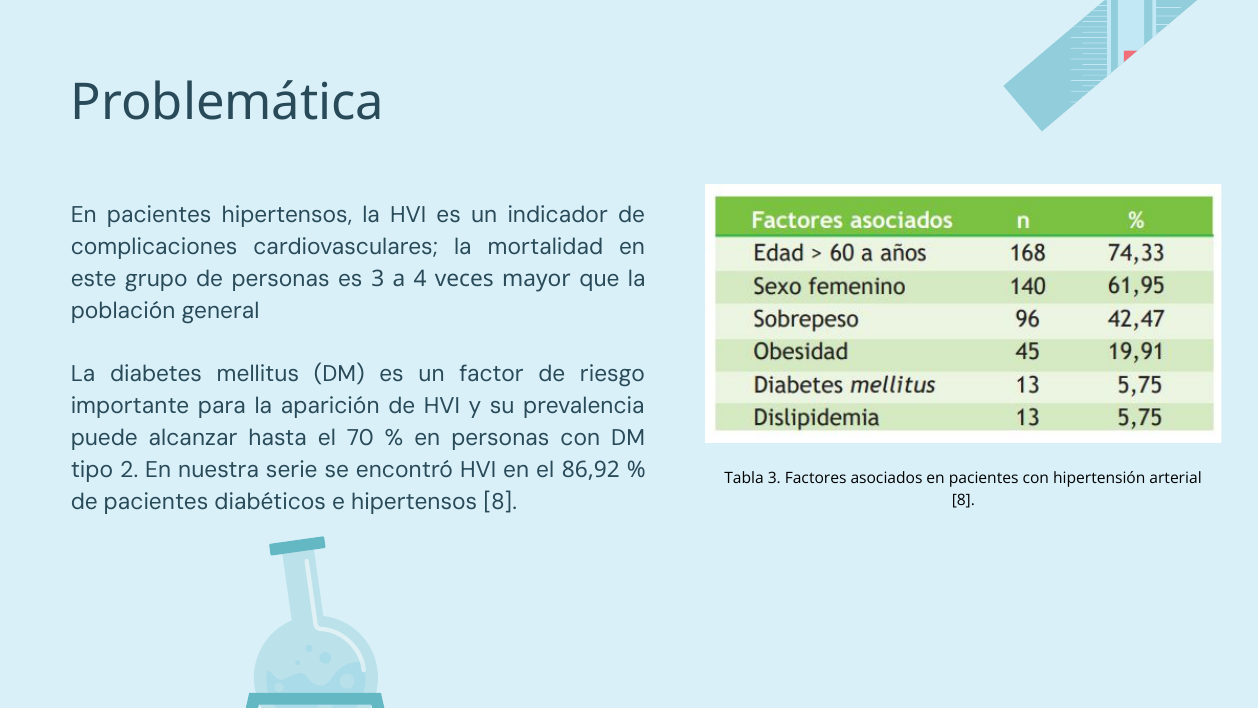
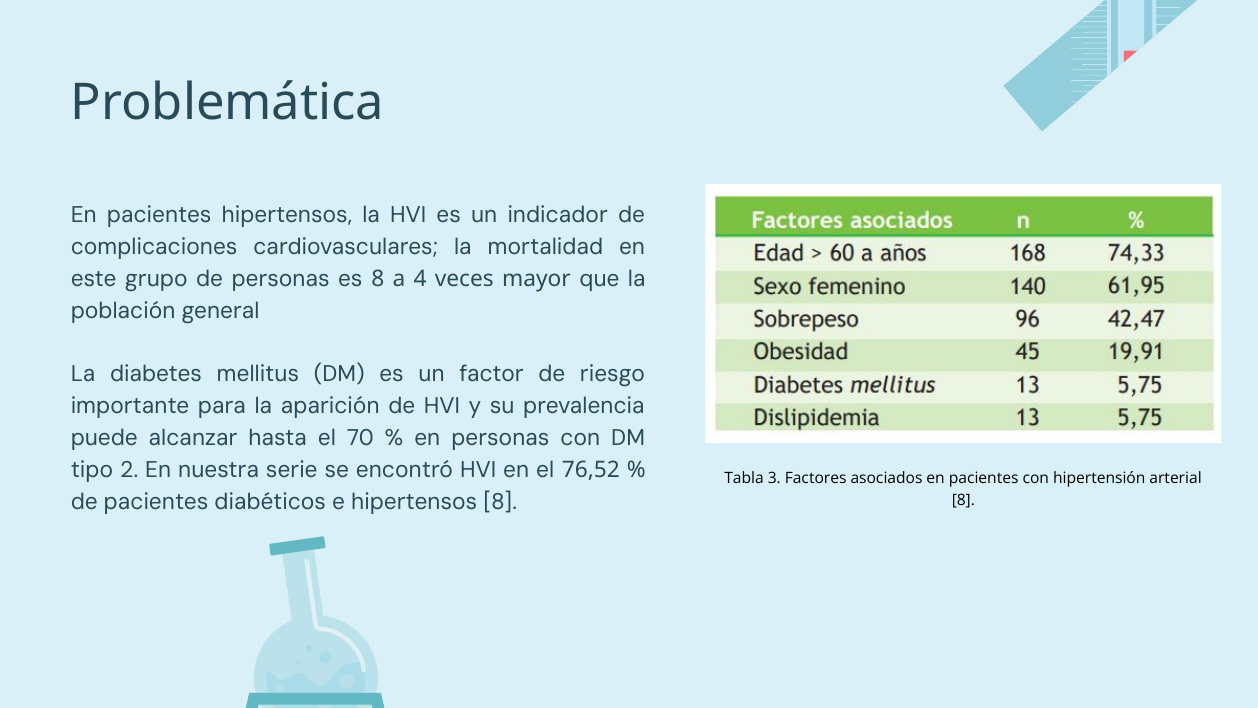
es 3: 3 -> 8
86,92: 86,92 -> 76,52
